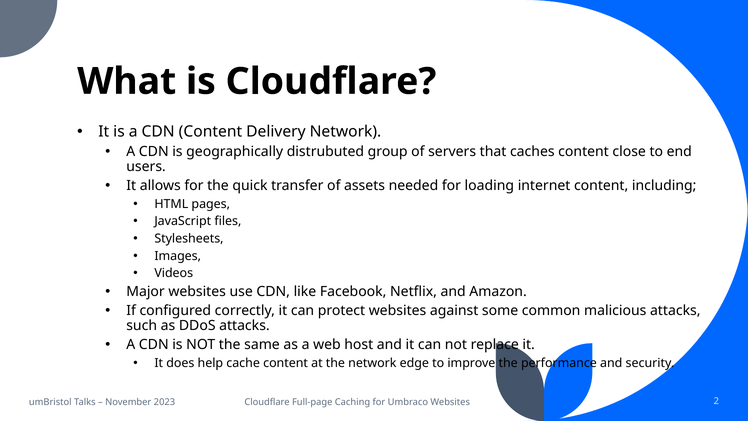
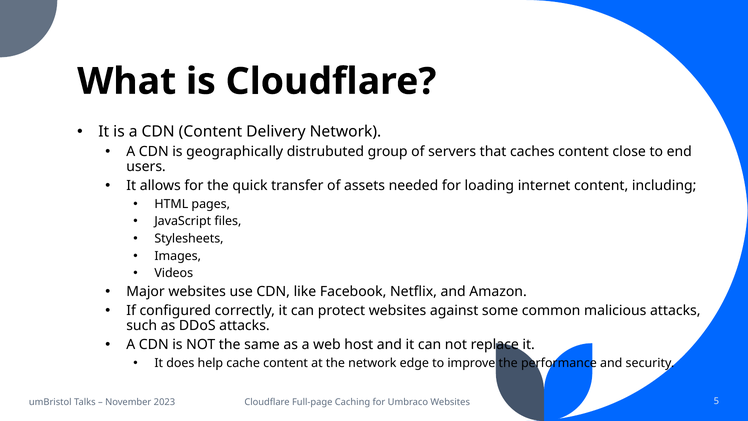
2: 2 -> 5
